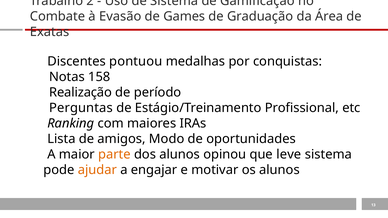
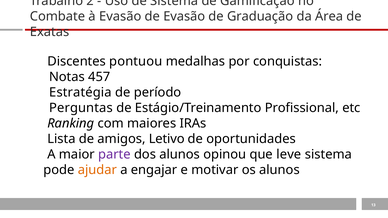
de Games: Games -> Evasão
158: 158 -> 457
Realização: Realização -> Estratégia
Modo: Modo -> Letivo
parte colour: orange -> purple
